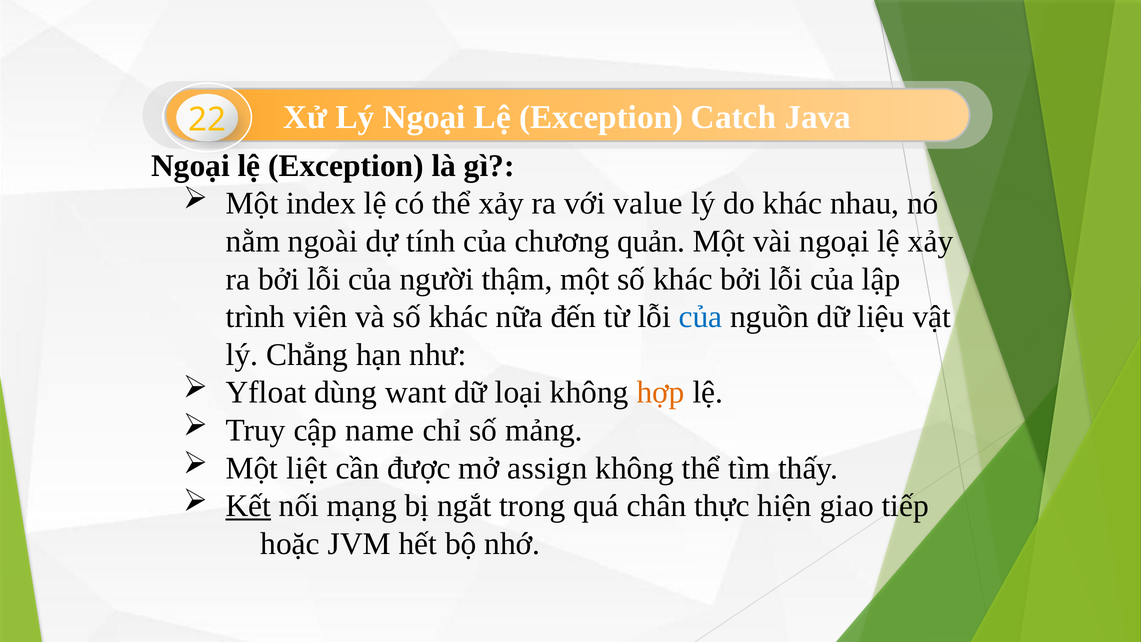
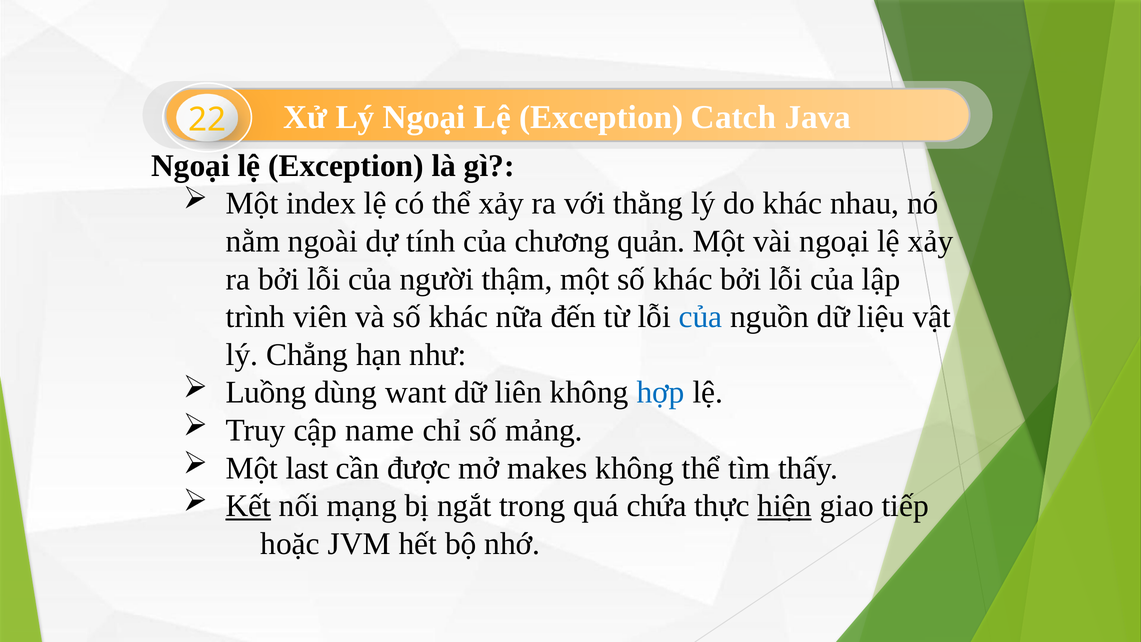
value: value -> thằng
Yfloat: Yfloat -> Luồng
loại: loại -> liên
hợp colour: orange -> blue
liệt: liệt -> last
assign: assign -> makes
chân: chân -> chứa
hiện underline: none -> present
